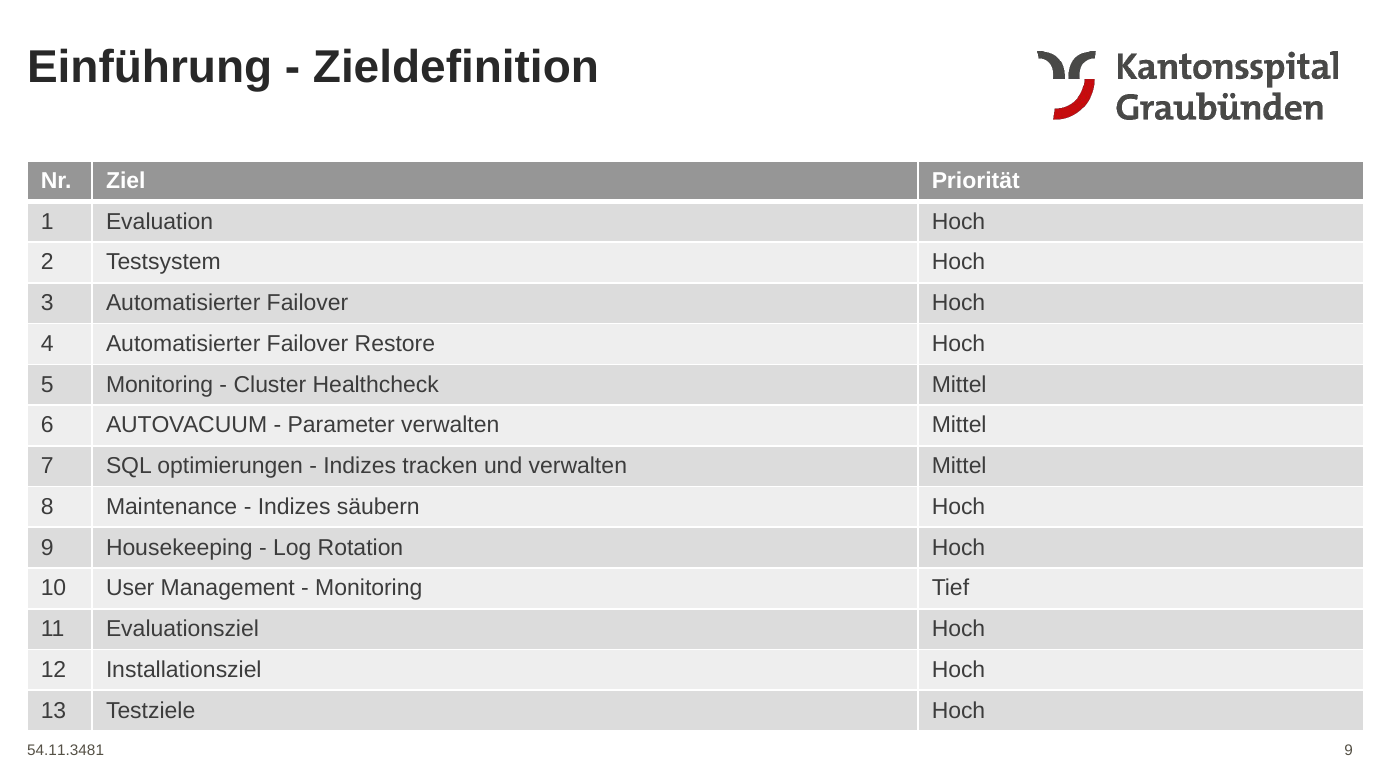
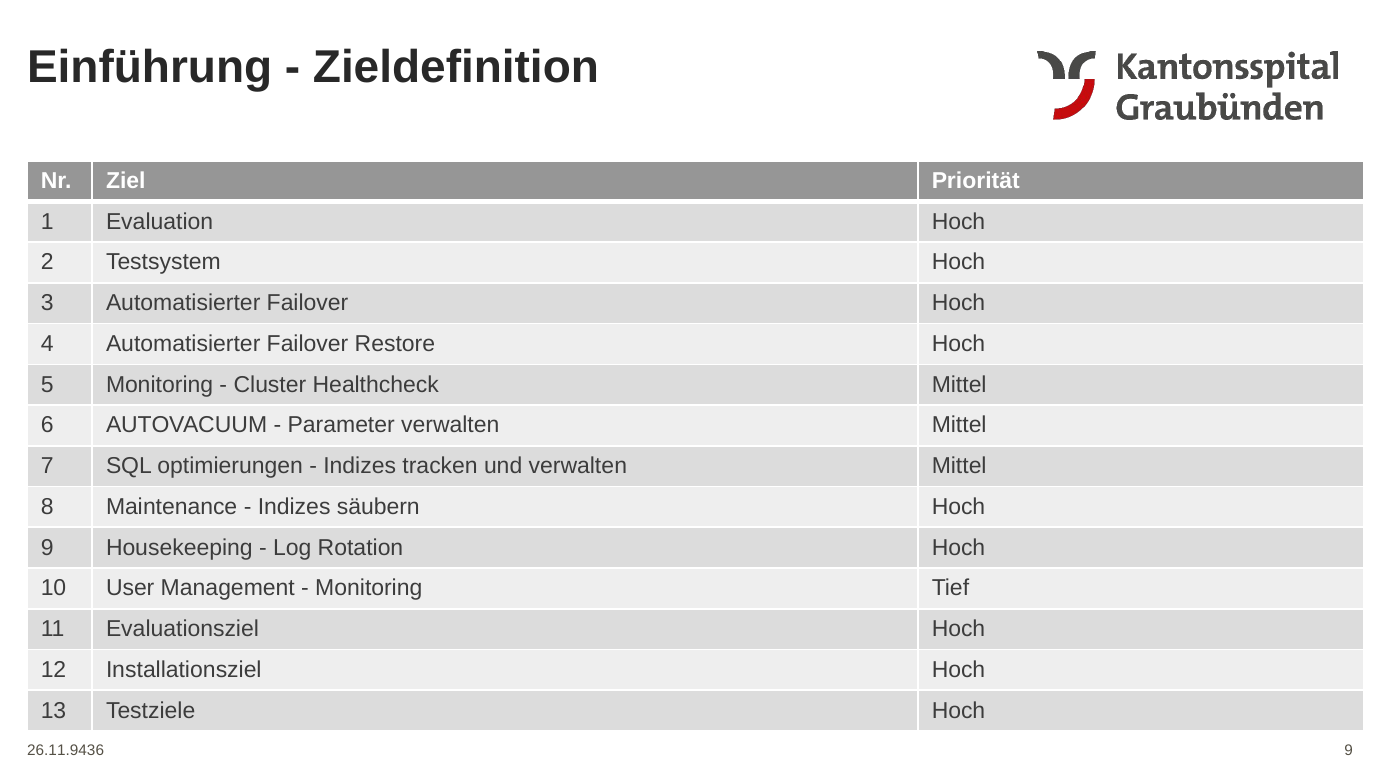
54.11.3481: 54.11.3481 -> 26.11.9436
